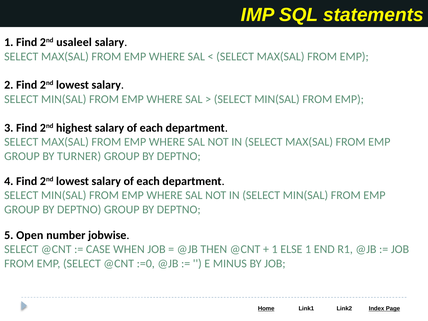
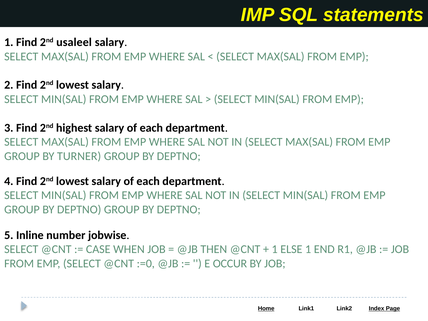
Open: Open -> Inline
MINUS: MINUS -> OCCUR
